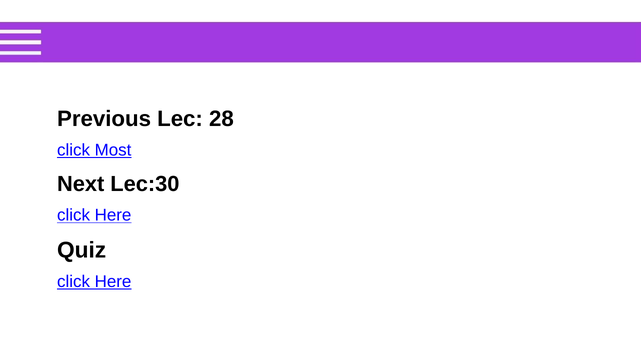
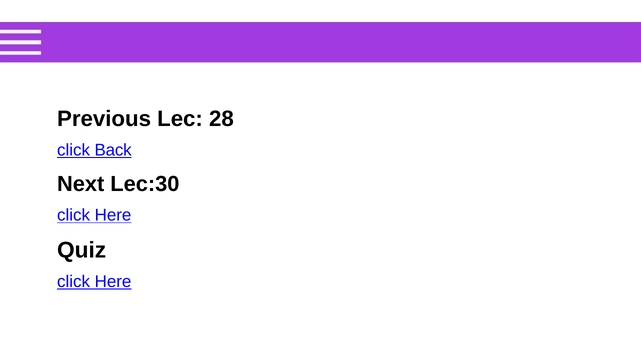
Most: Most -> Back
